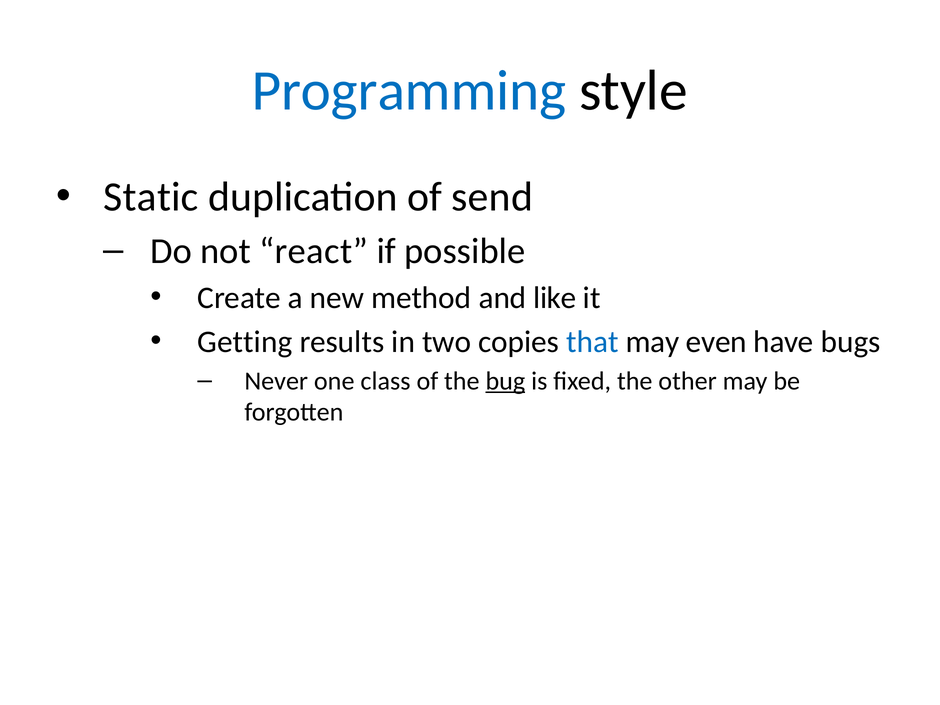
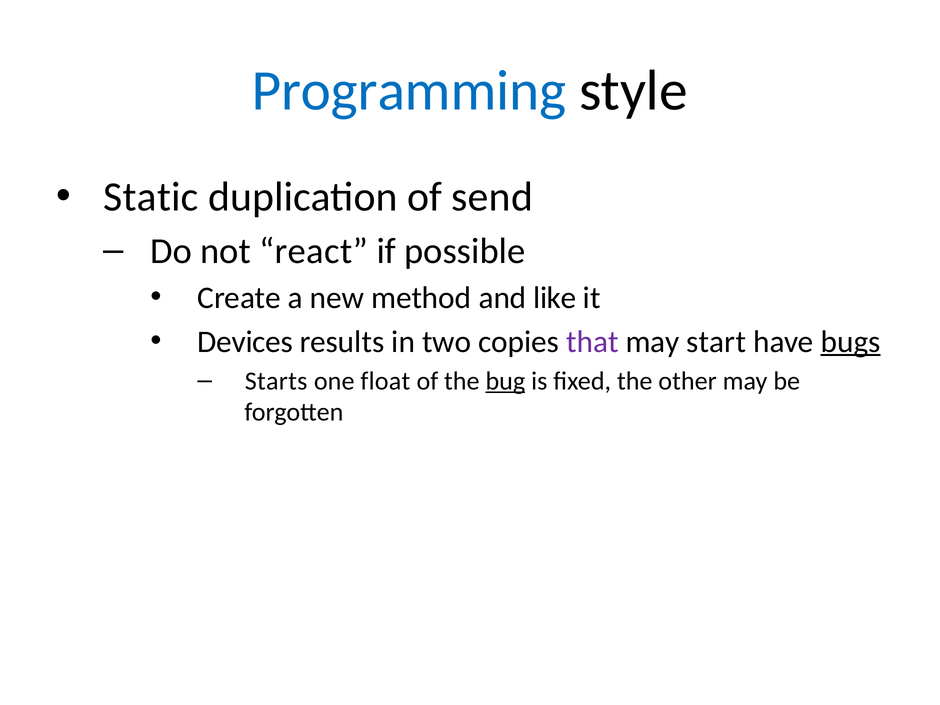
Getting: Getting -> Devices
that colour: blue -> purple
even: even -> start
bugs underline: none -> present
Never: Never -> Starts
class: class -> float
